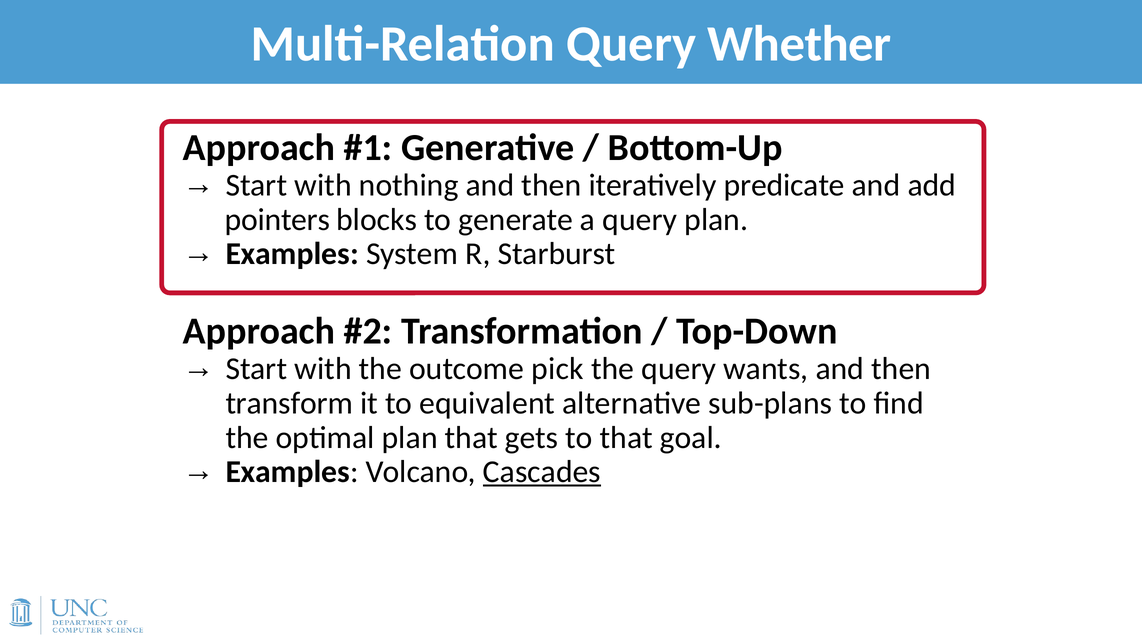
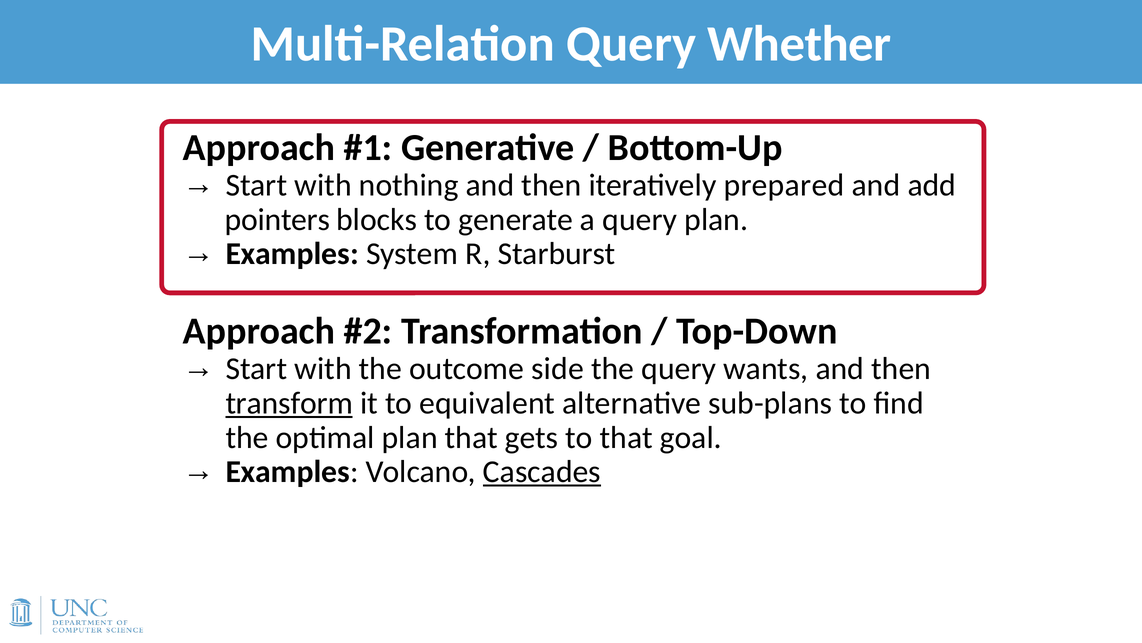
predicate: predicate -> prepared
pick: pick -> side
transform underline: none -> present
